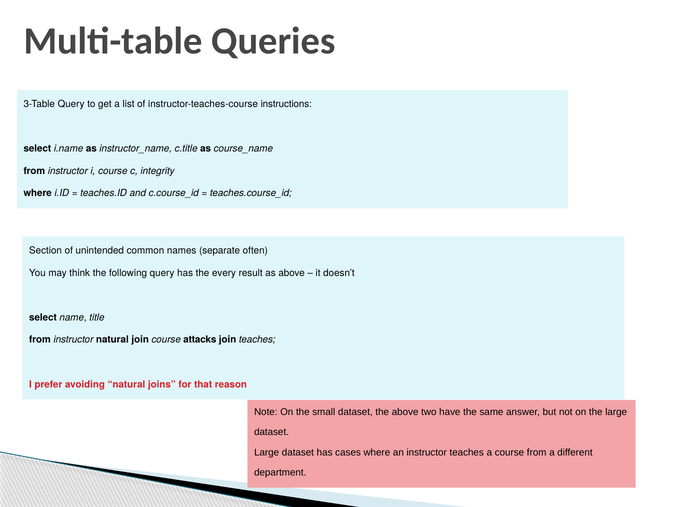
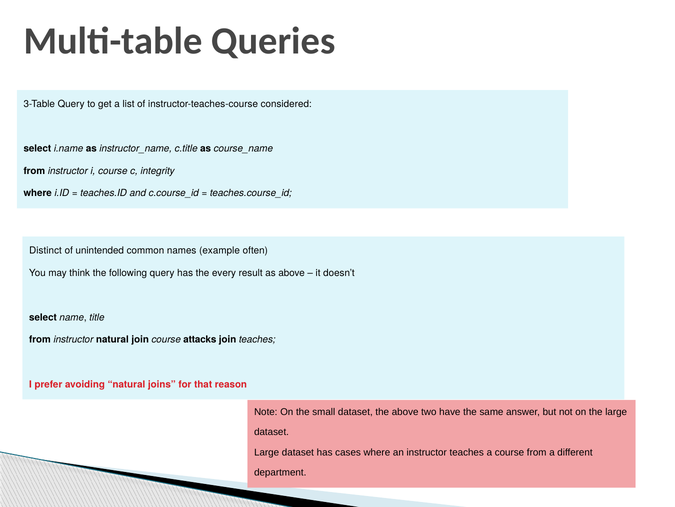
instructions: instructions -> considered
Section: Section -> Distinct
separate: separate -> example
